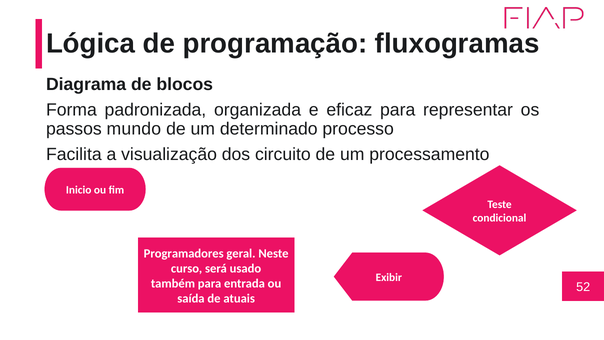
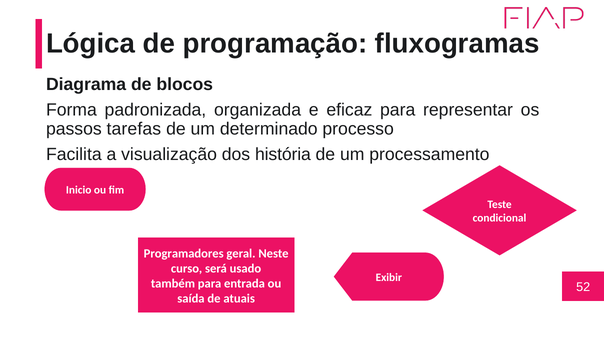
mundo: mundo -> tarefas
circuito: circuito -> história
